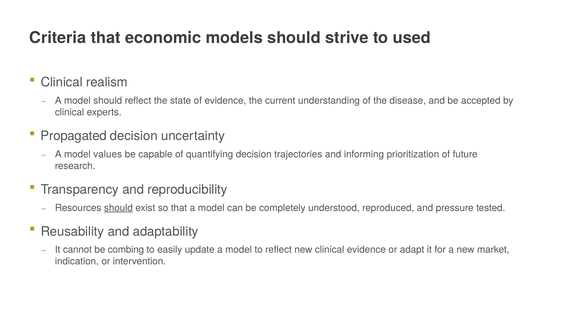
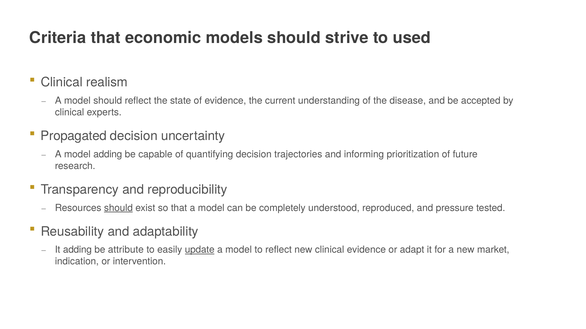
model values: values -> adding
It cannot: cannot -> adding
combing: combing -> attribute
update underline: none -> present
